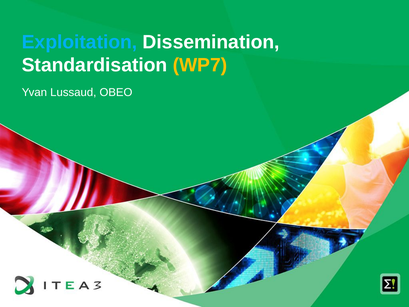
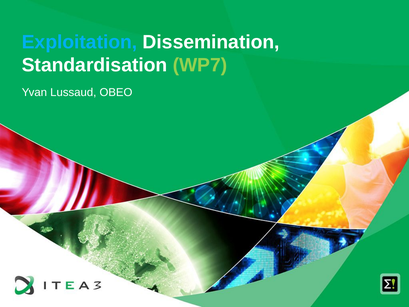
WP7 colour: yellow -> light green
